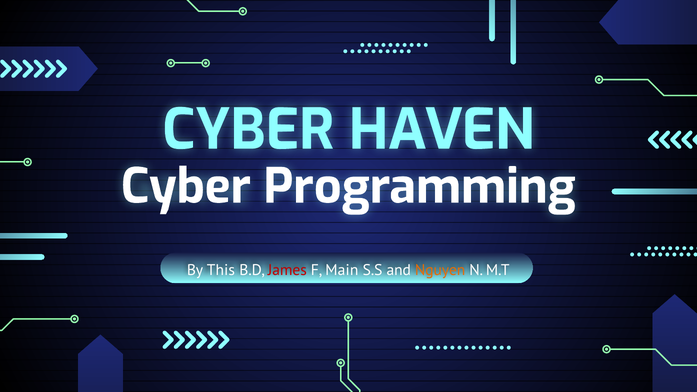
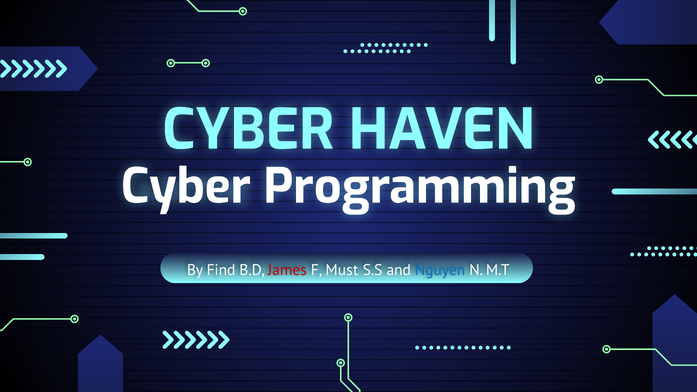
This: This -> Find
Main: Main -> Must
Nguyen colour: orange -> blue
